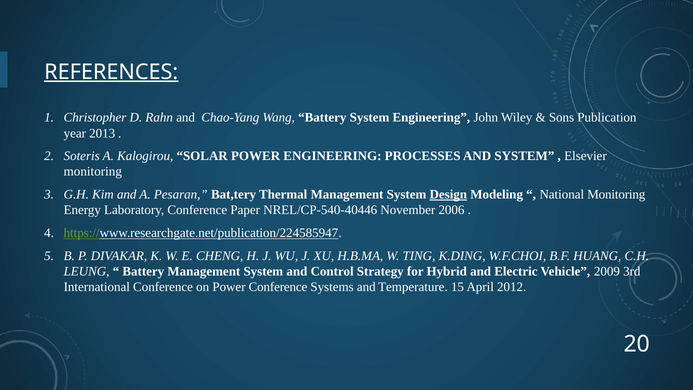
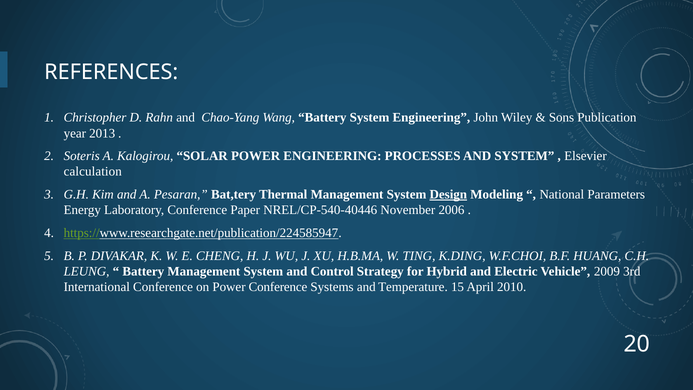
REFERENCES underline: present -> none
monitoring at (93, 172): monitoring -> calculation
National Monitoring: Monitoring -> Parameters
2012: 2012 -> 2010
